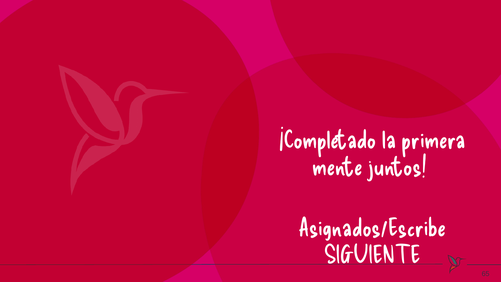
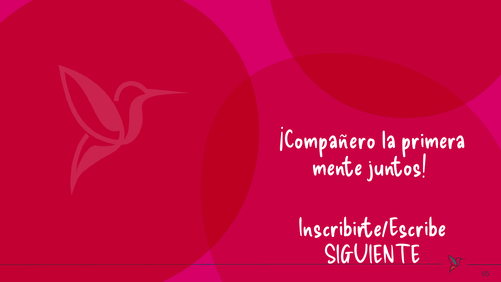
¡Completado: ¡Completado -> ¡Compañero
Asignados/Escribe: Asignados/Escribe -> Inscribirte/Escribe
